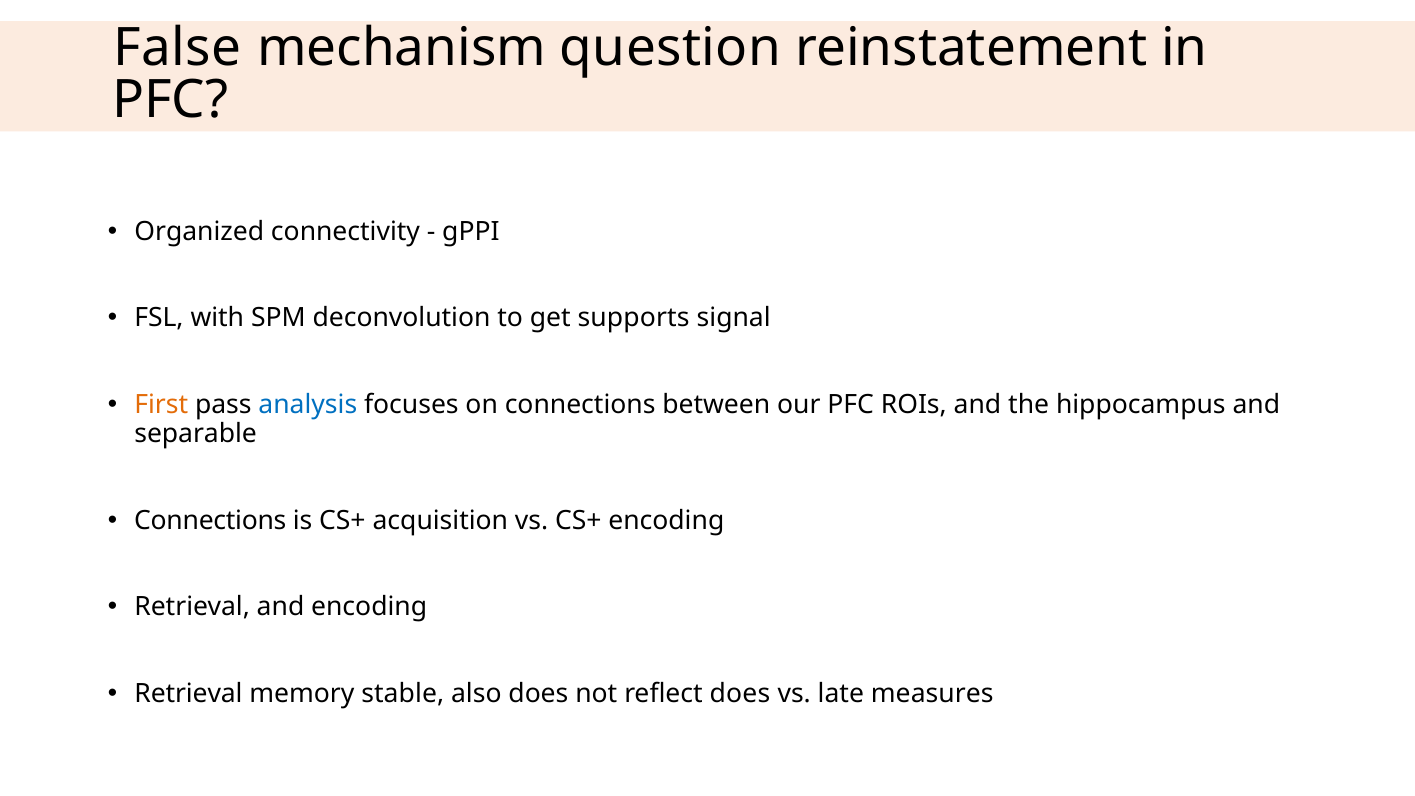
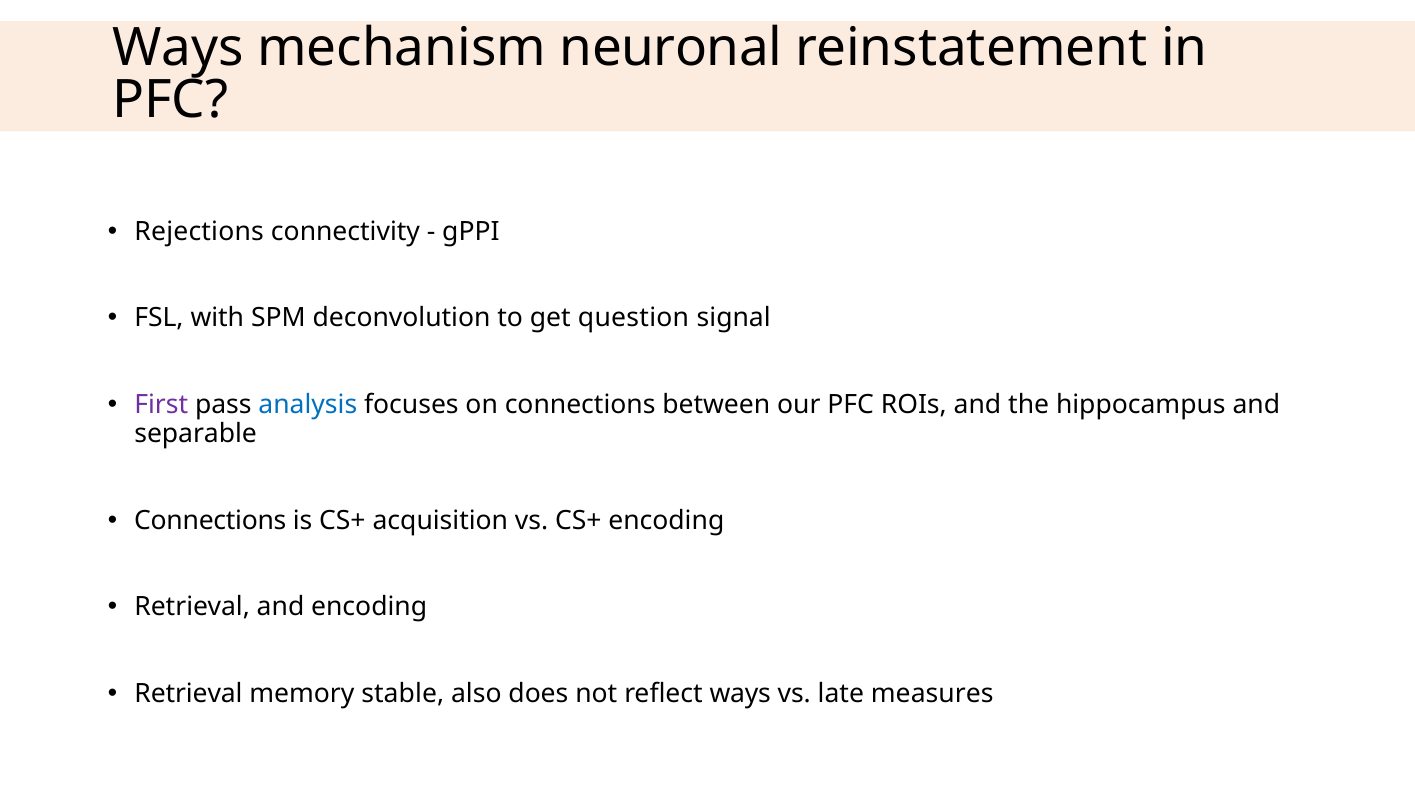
False at (178, 48): False -> Ways
question: question -> neuronal
Organized: Organized -> Rejections
supports: supports -> question
First colour: orange -> purple
reflect does: does -> ways
